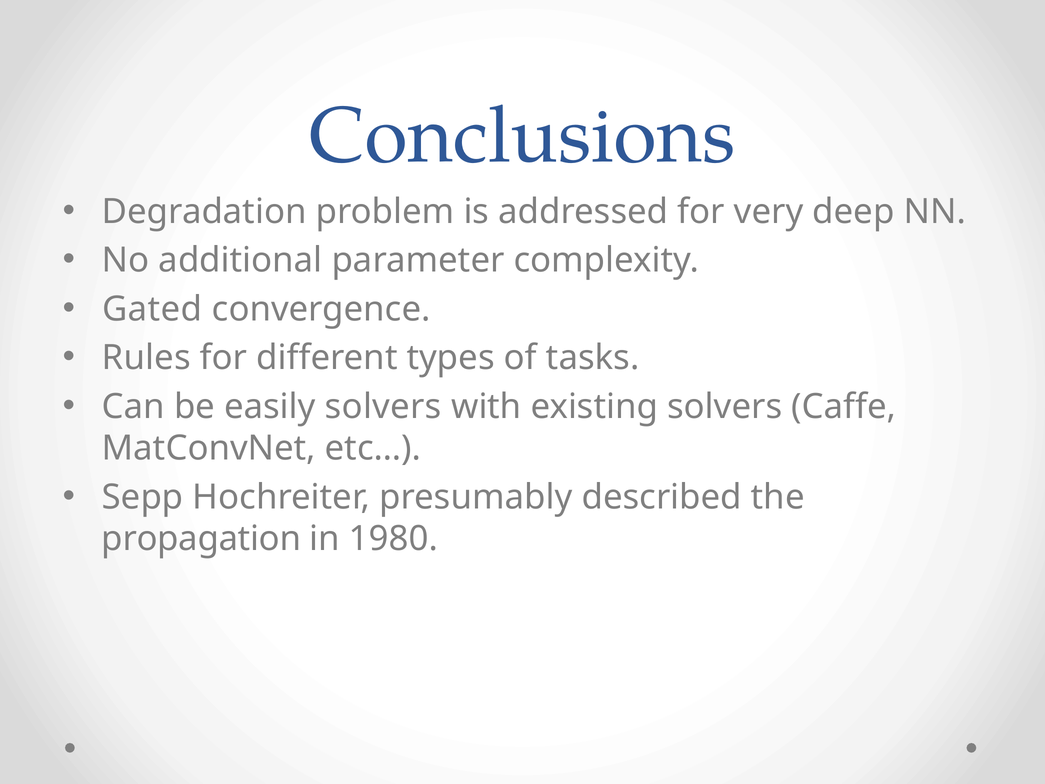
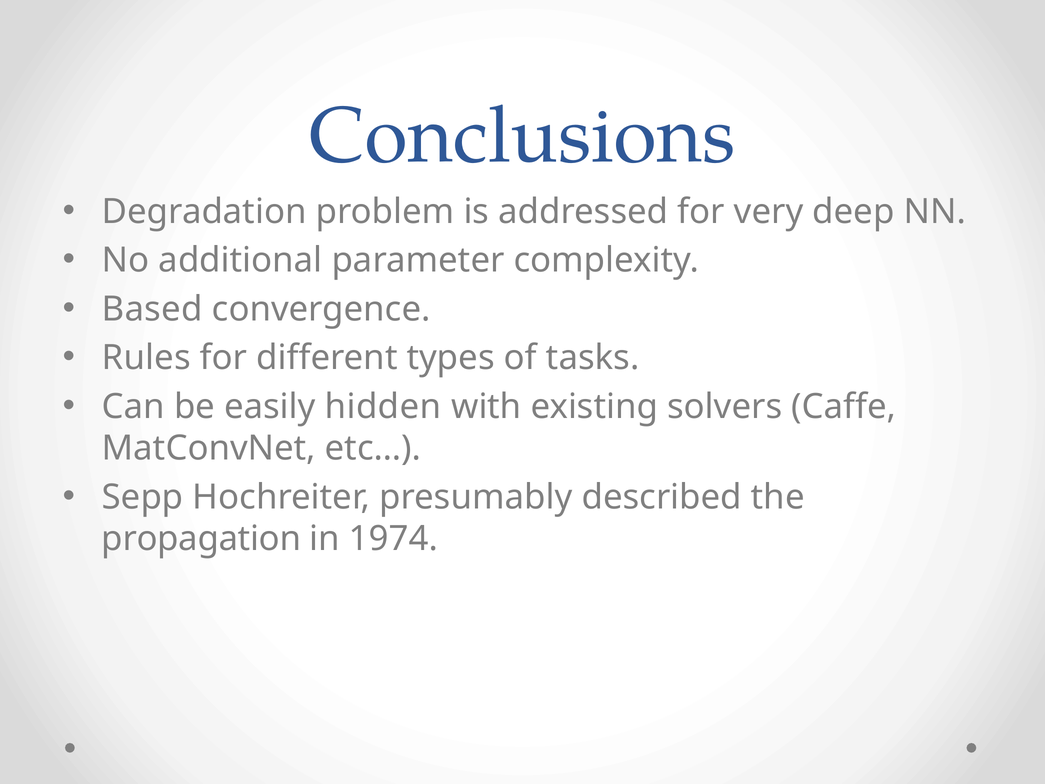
Gated: Gated -> Based
easily solvers: solvers -> hidden
1980: 1980 -> 1974
